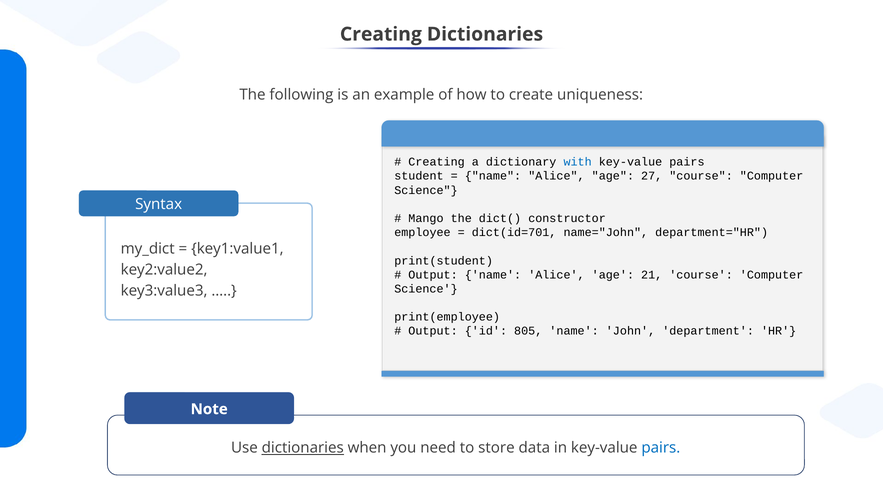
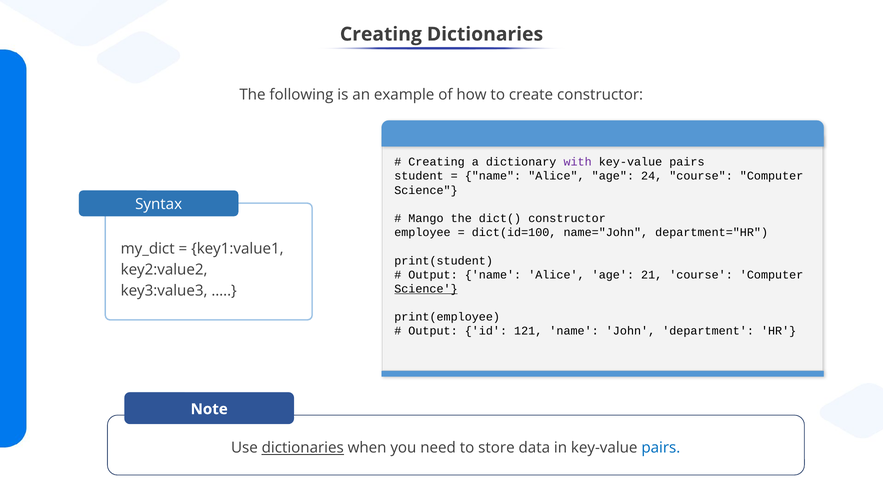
create uniqueness: uniqueness -> constructor
with colour: blue -> purple
27: 27 -> 24
dict(id=701: dict(id=701 -> dict(id=100
Science at (426, 289) underline: none -> present
805: 805 -> 121
